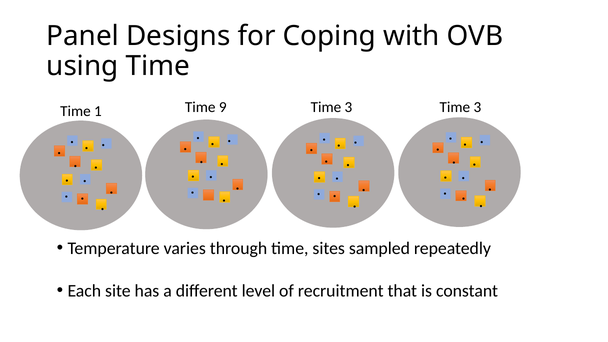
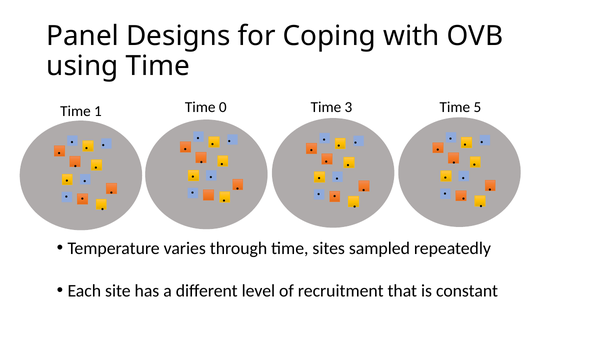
9: 9 -> 0
3 Time 3: 3 -> 5
